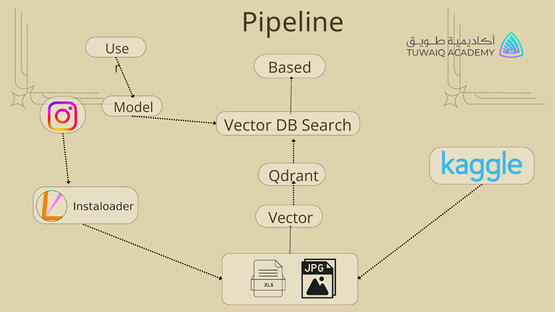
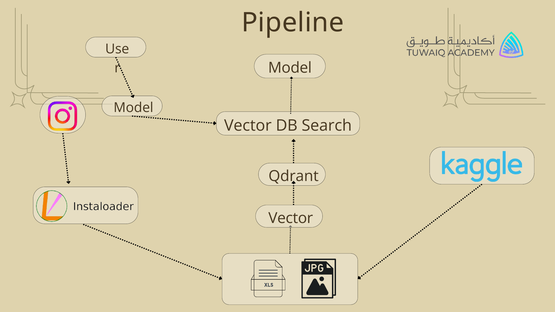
Based at (290, 68): Based -> Model
